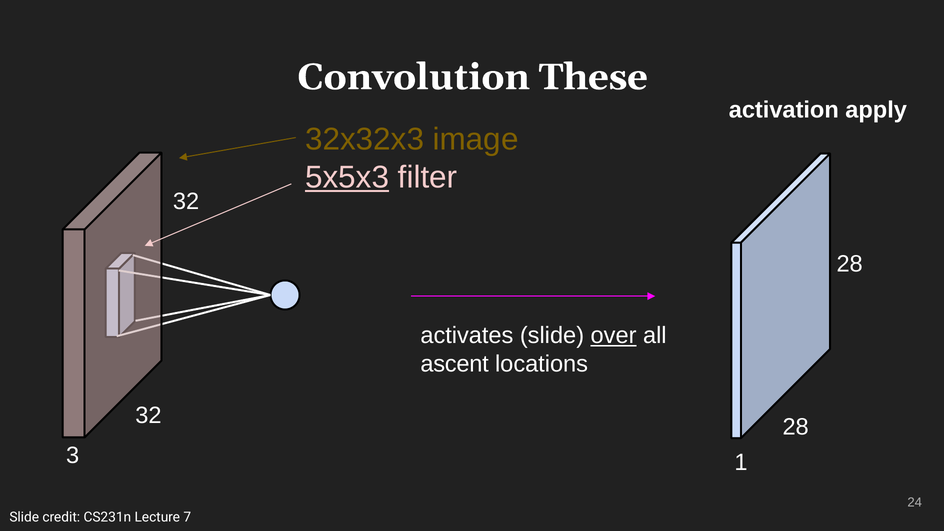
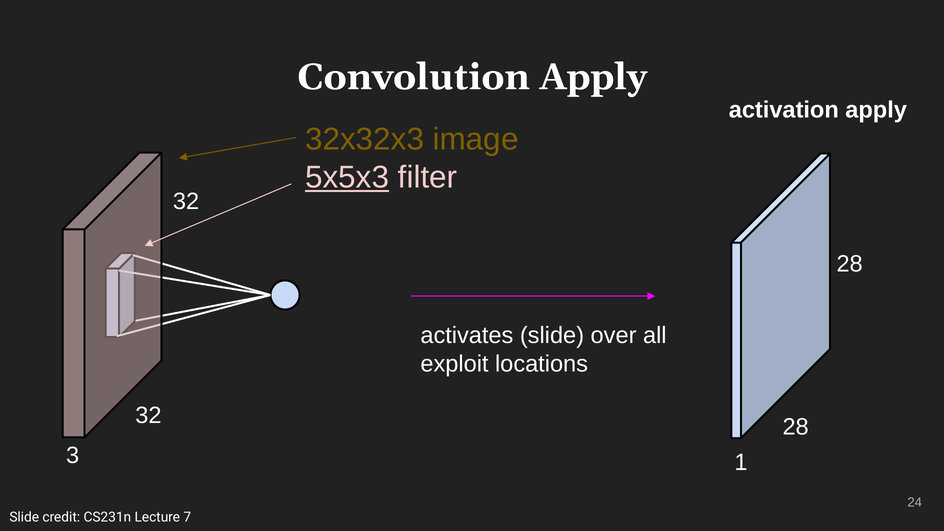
Convolution These: These -> Apply
over underline: present -> none
ascent: ascent -> exploit
